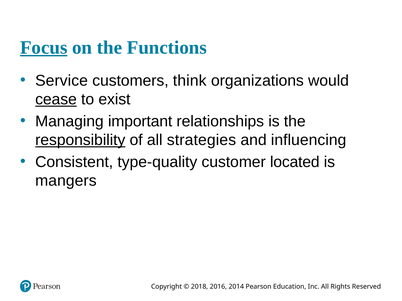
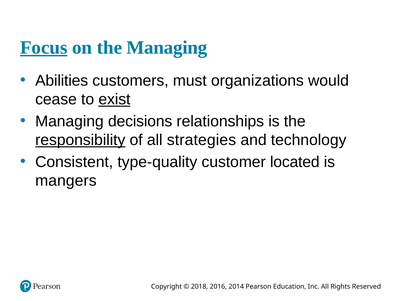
the Functions: Functions -> Managing
Service: Service -> Abilities
think: think -> must
cease underline: present -> none
exist underline: none -> present
important: important -> decisions
influencing: influencing -> technology
